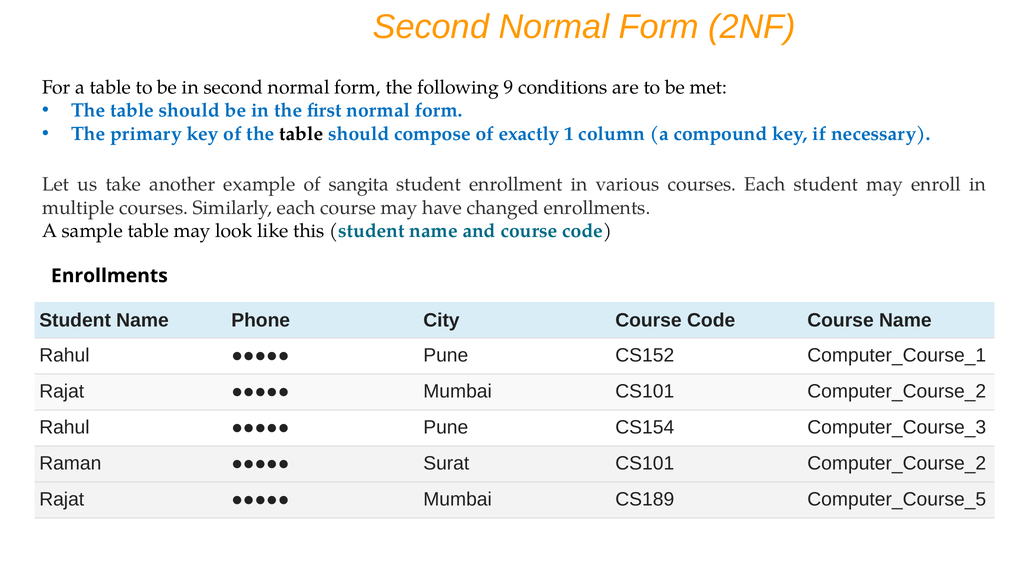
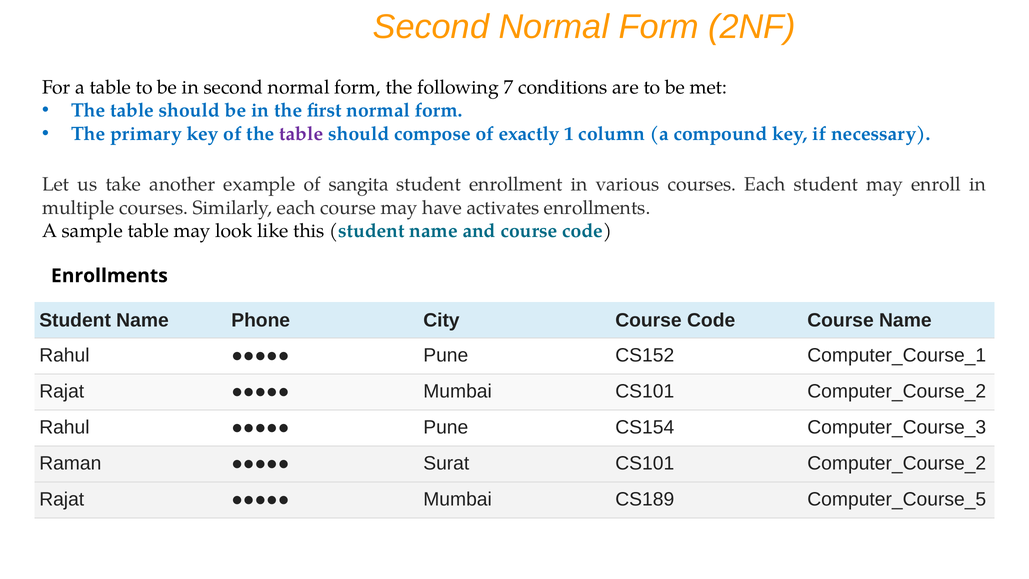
9: 9 -> 7
table at (301, 134) colour: black -> purple
changed: changed -> activates
